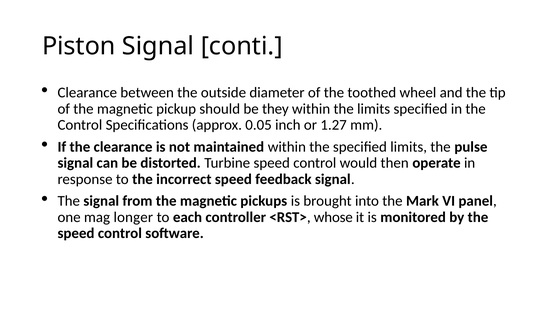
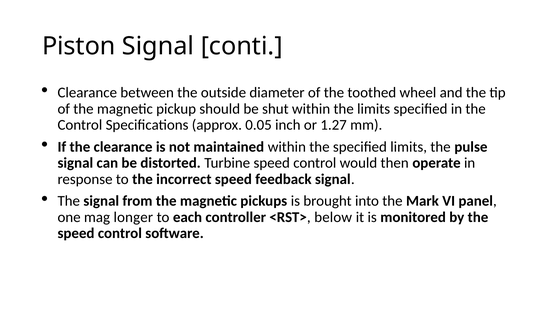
they: they -> shut
whose: whose -> below
